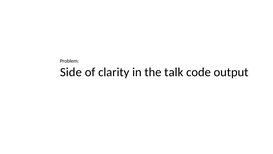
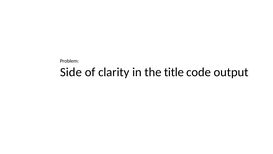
talk: talk -> title
